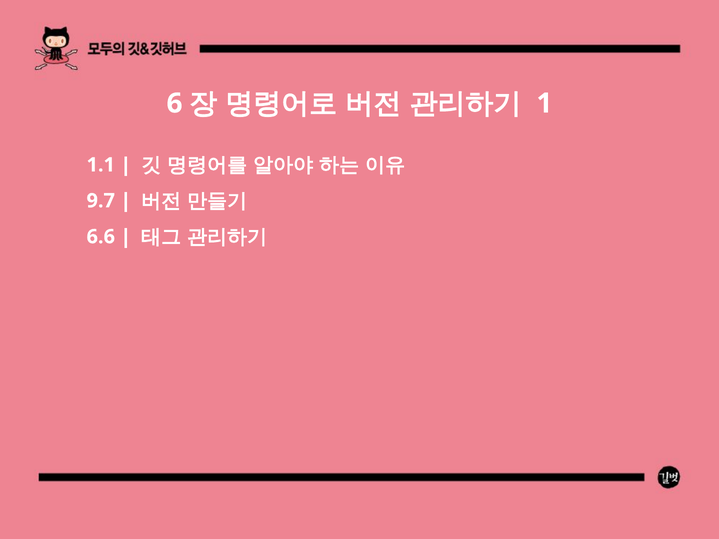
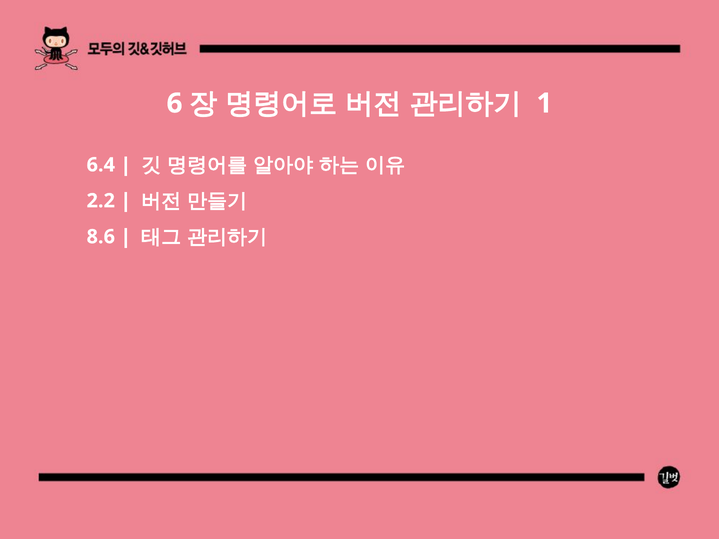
1.1: 1.1 -> 6.4
9.7: 9.7 -> 2.2
6.6: 6.6 -> 8.6
